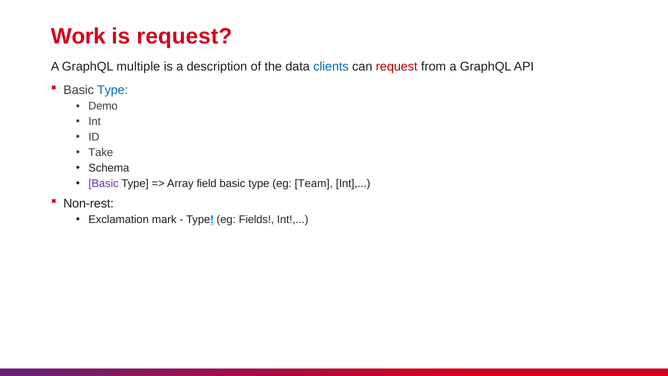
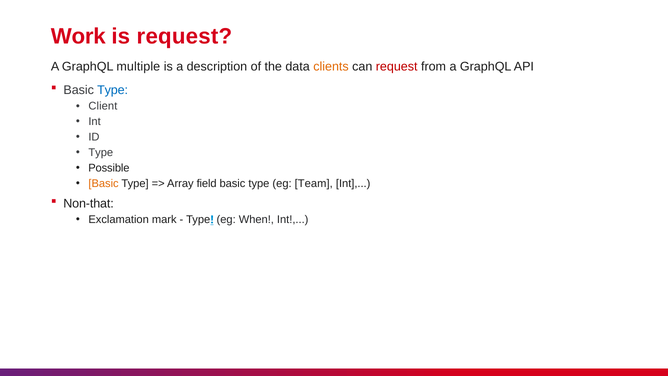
clients colour: blue -> orange
Demo: Demo -> Client
Take at (101, 153): Take -> Type
Schema: Schema -> Possible
Basic at (104, 184) colour: purple -> orange
Non-rest: Non-rest -> Non-that
Fields: Fields -> When
